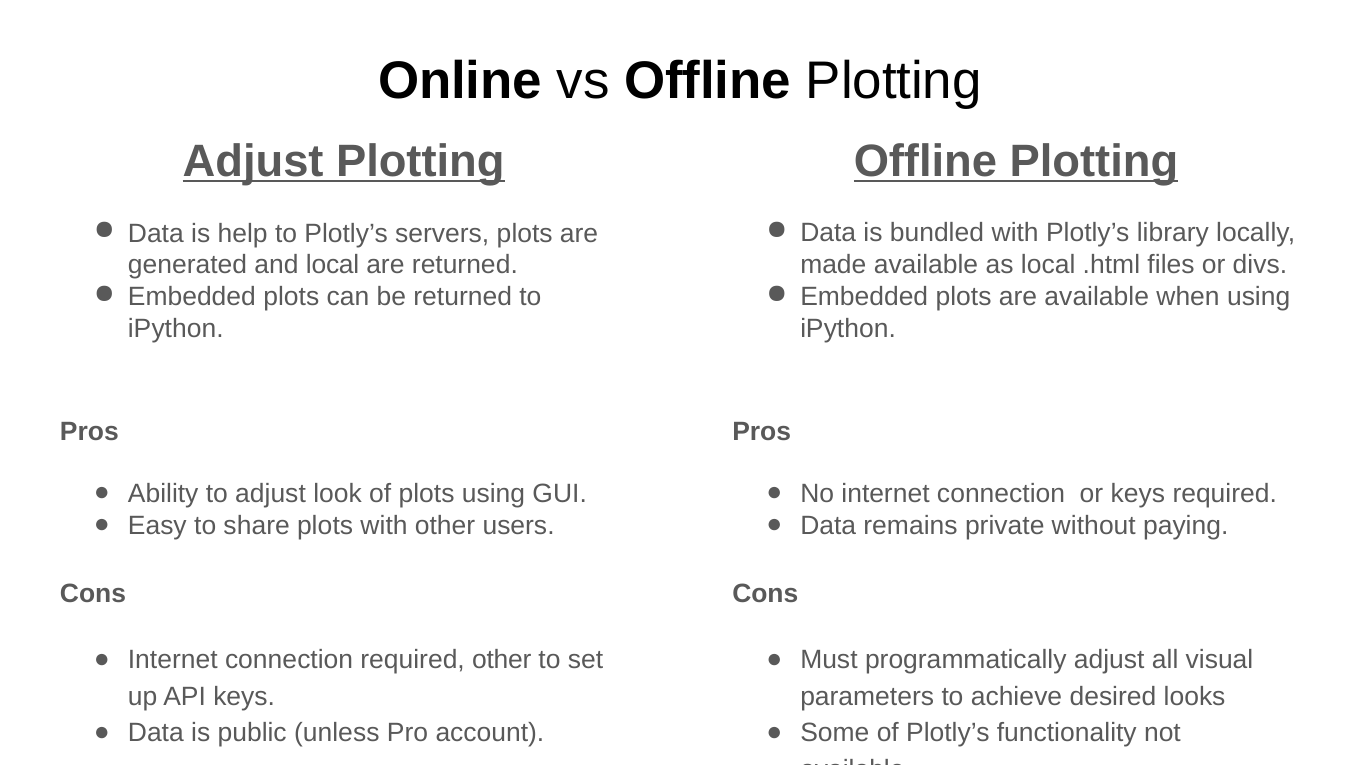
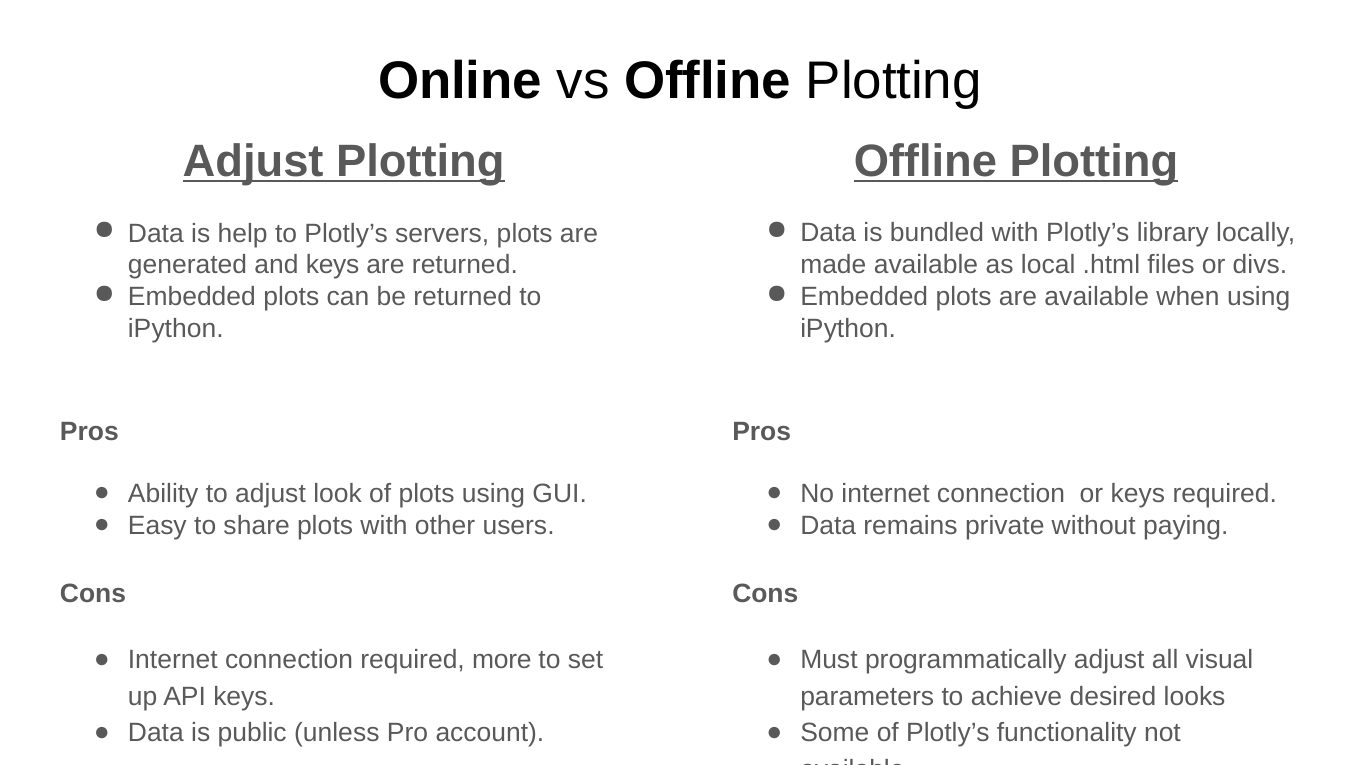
and local: local -> keys
required other: other -> more
